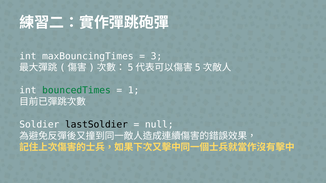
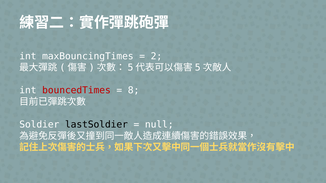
3: 3 -> 2
bouncedTimes colour: green -> red
1: 1 -> 8
